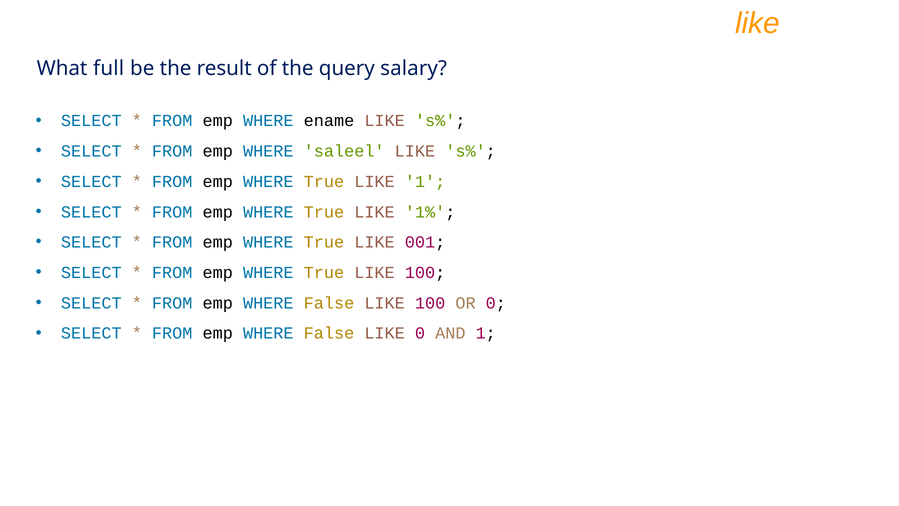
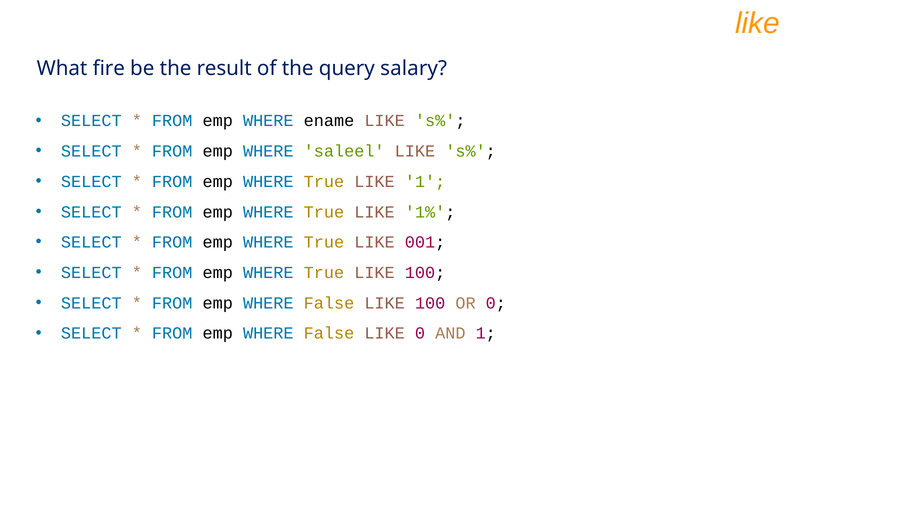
full: full -> fire
